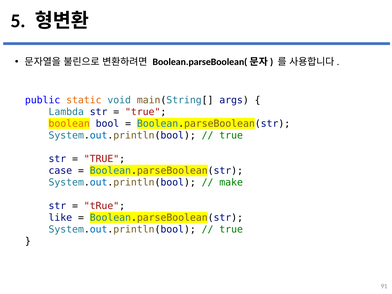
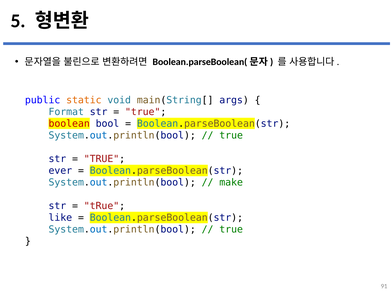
Lambda: Lambda -> Format
boolean colour: orange -> red
case: case -> ever
